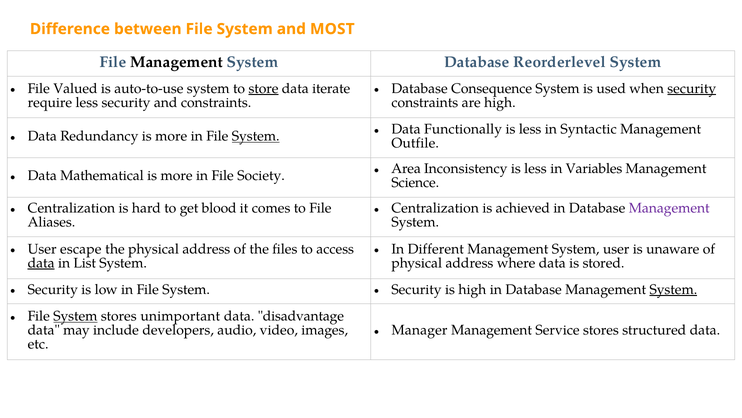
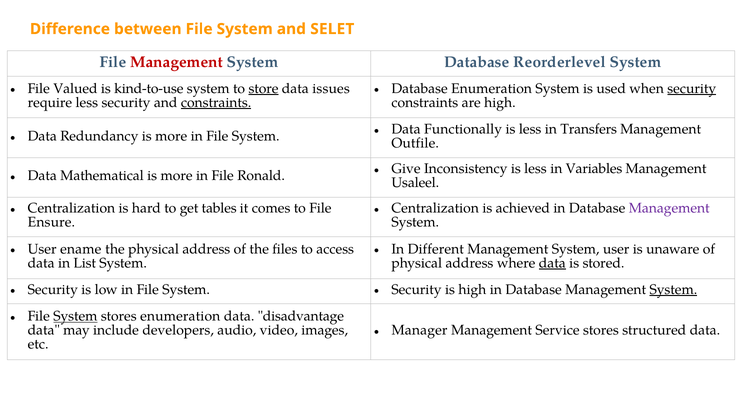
MOST: MOST -> SELET
Management at (177, 62) colour: black -> red
auto-to-use: auto-to-use -> kind-to-use
iterate: iterate -> issues
Database Consequence: Consequence -> Enumeration
constraints at (216, 102) underline: none -> present
Syntactic: Syntactic -> Transfers
System at (256, 136) underline: present -> none
Area: Area -> Give
Society: Society -> Ronald
Science: Science -> Usaleel
blood: blood -> tables
Aliases: Aliases -> Ensure
escape: escape -> ename
data at (41, 263) underline: present -> none
data at (552, 263) underline: none -> present
stores unimportant: unimportant -> enumeration
